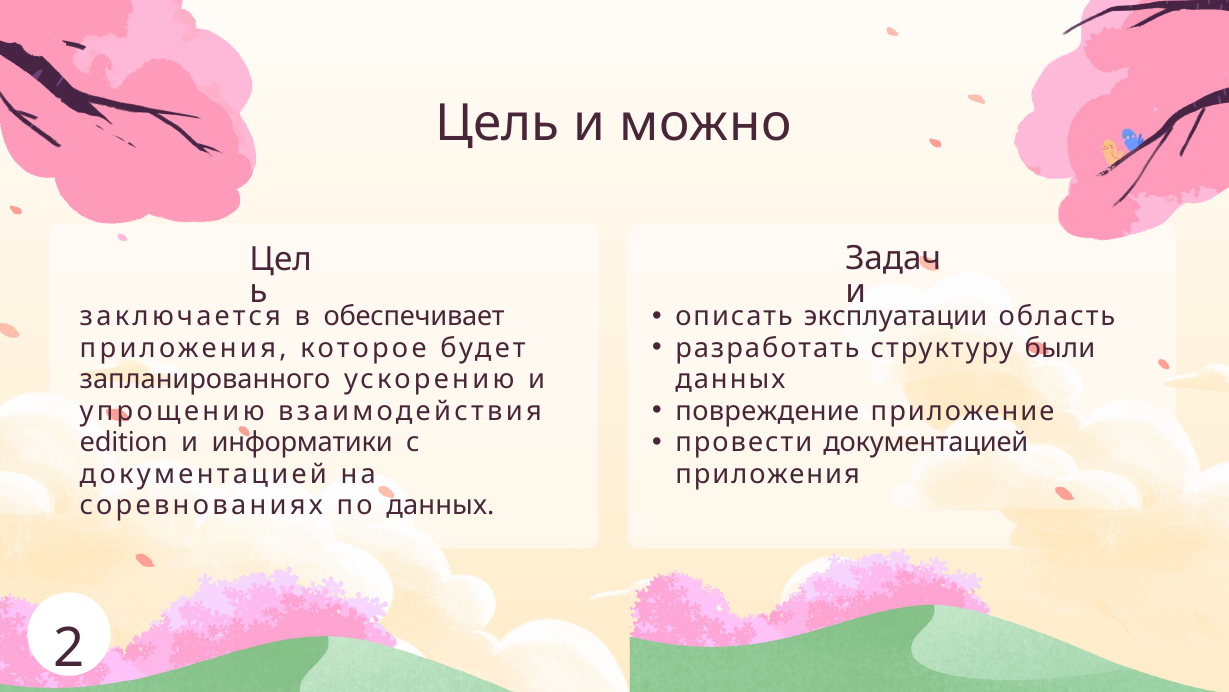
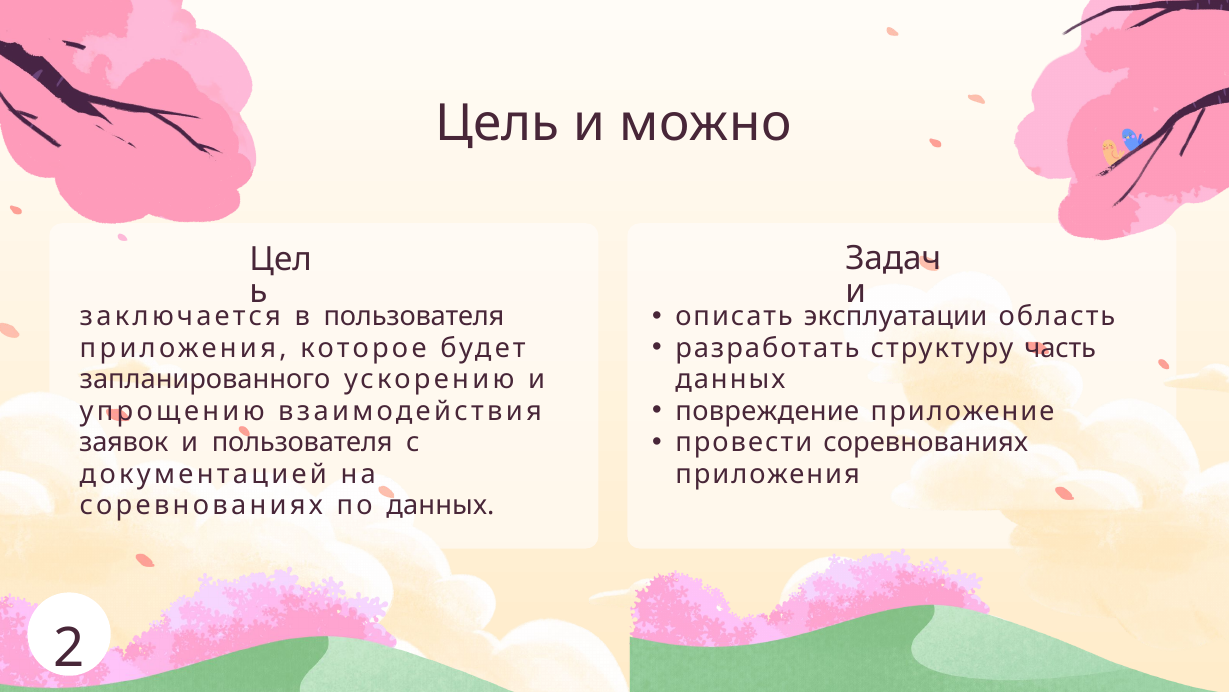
в обеспечивает: обеспечивает -> пользователя
были: были -> часть
провести документацией: документацией -> соревнованиях
edition: edition -> заявок
и информатики: информатики -> пользователя
